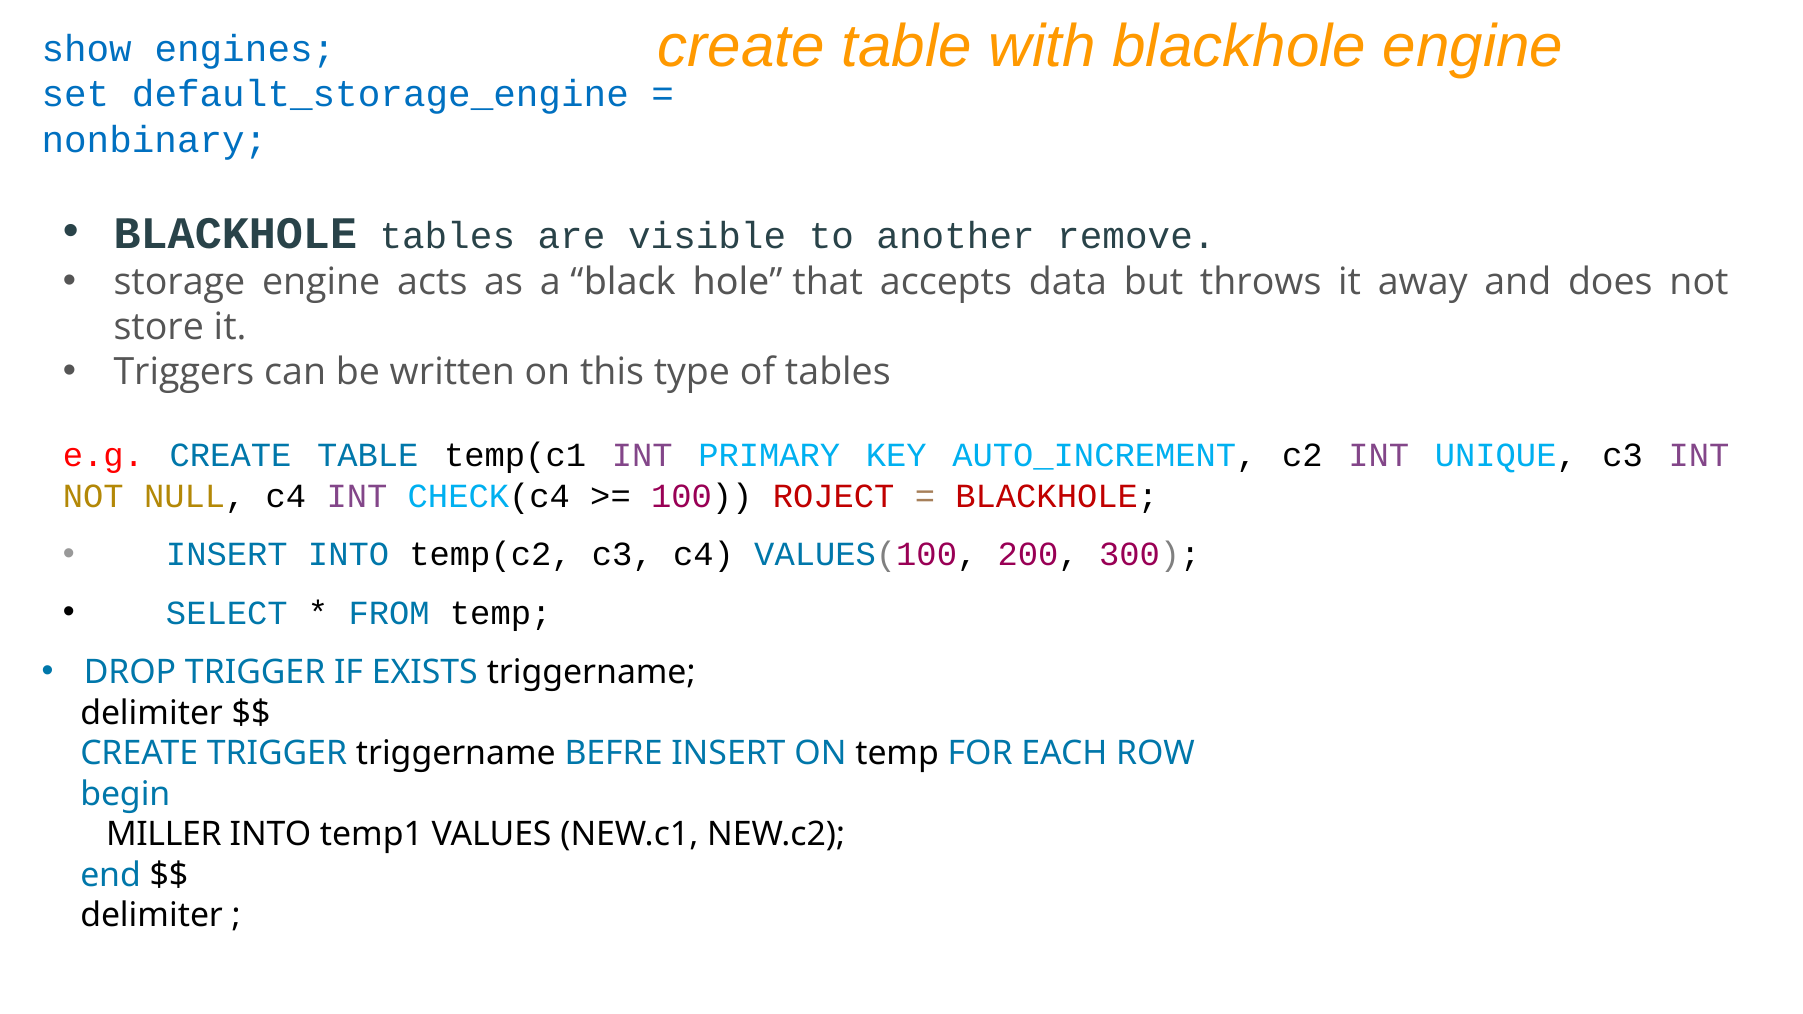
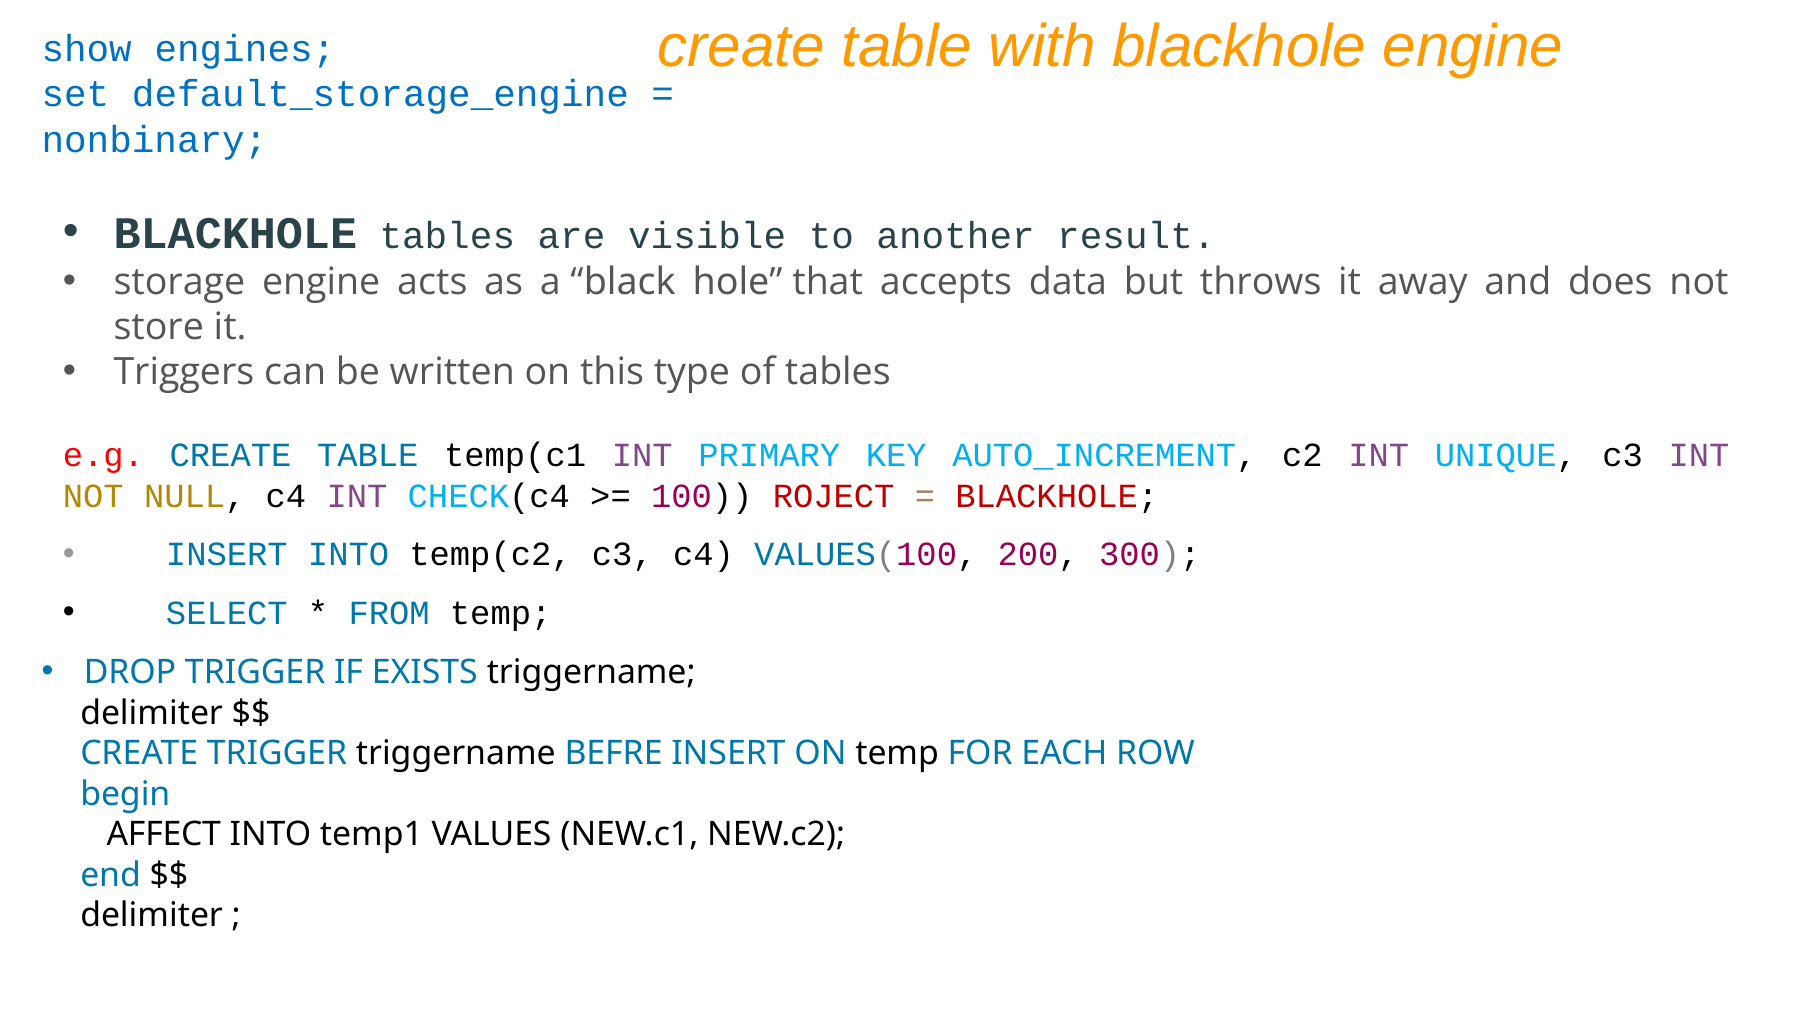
remove: remove -> result
MILLER: MILLER -> AFFECT
